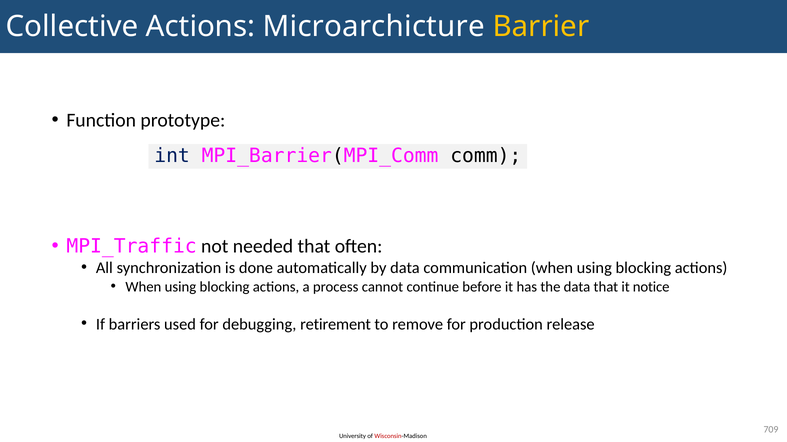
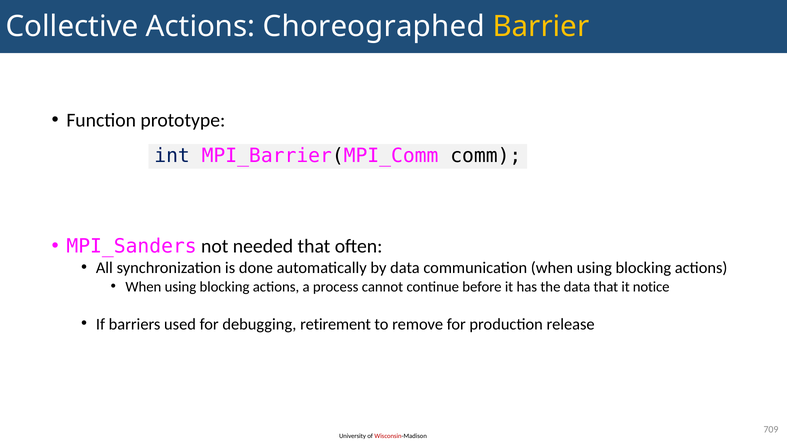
Microarchicture: Microarchicture -> Choreographed
MPI_Traffic: MPI_Traffic -> MPI_Sanders
